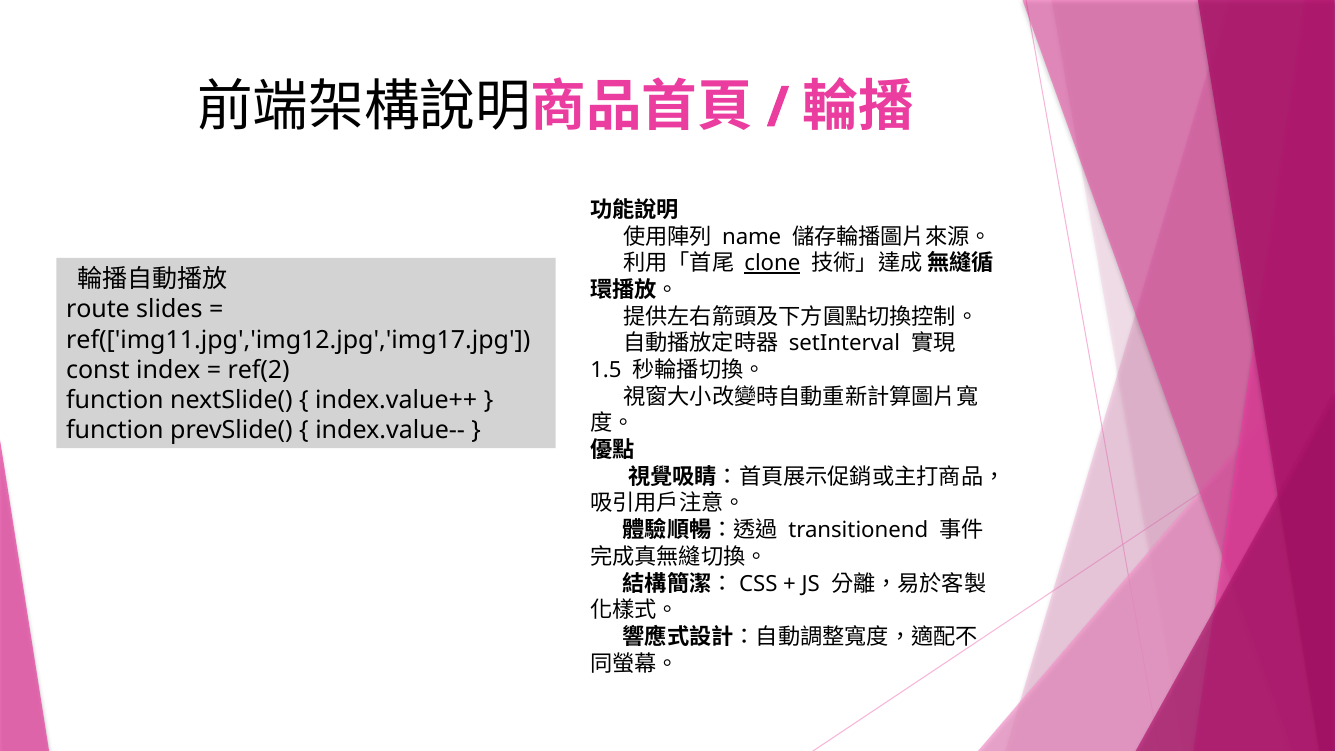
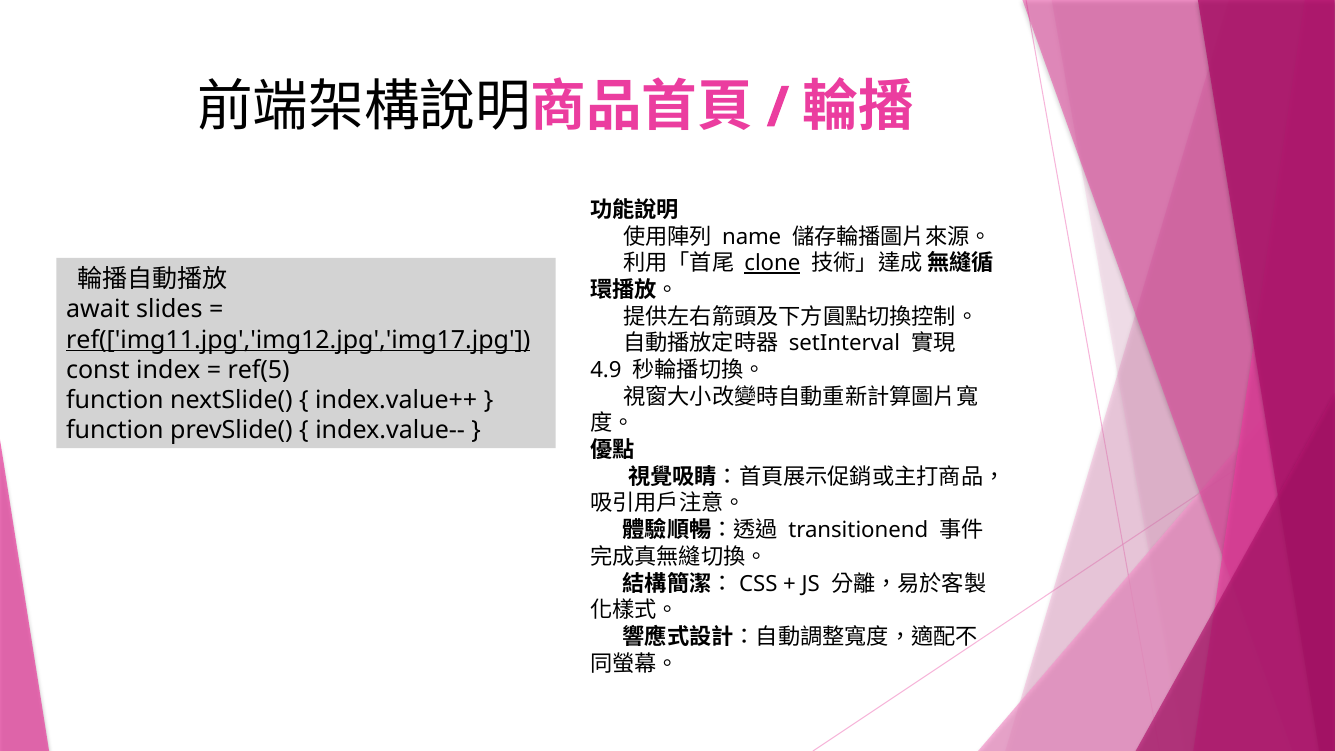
route: route -> await
ref(['img11.jpg','img12.jpg','img17.jpg underline: none -> present
ref(2: ref(2 -> ref(5
1.5: 1.5 -> 4.9
